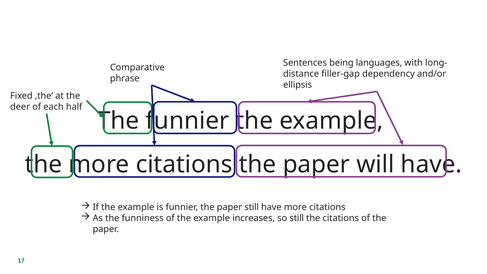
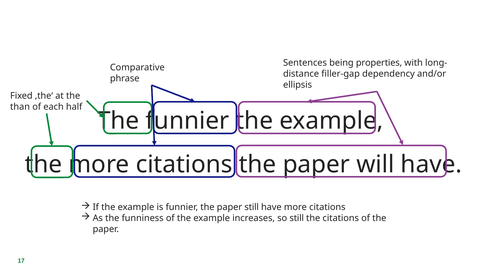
languages: languages -> properties
deer: deer -> than
